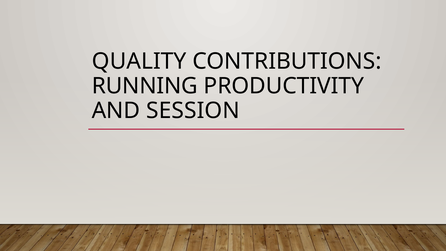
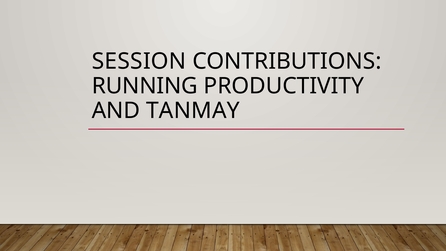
QUALITY: QUALITY -> SESSION
SESSION: SESSION -> TANMAY
